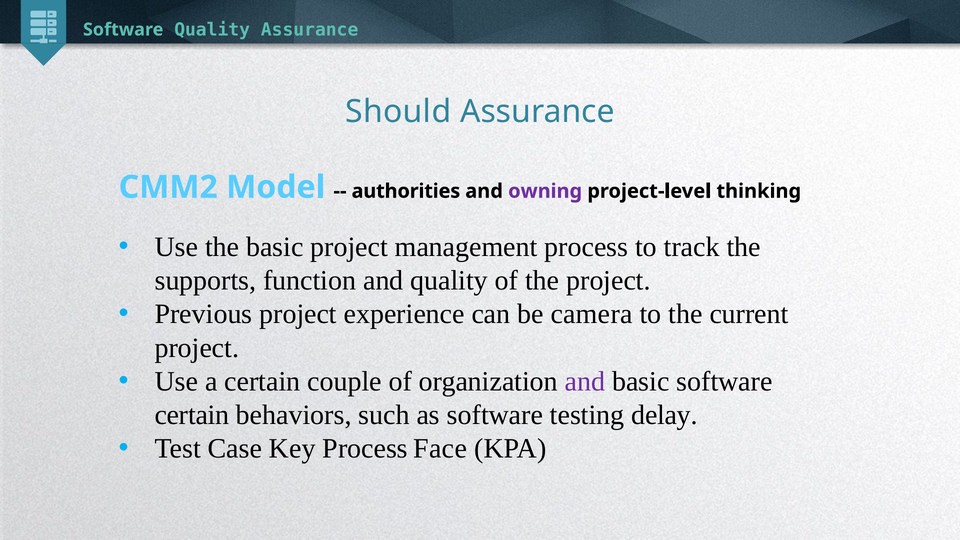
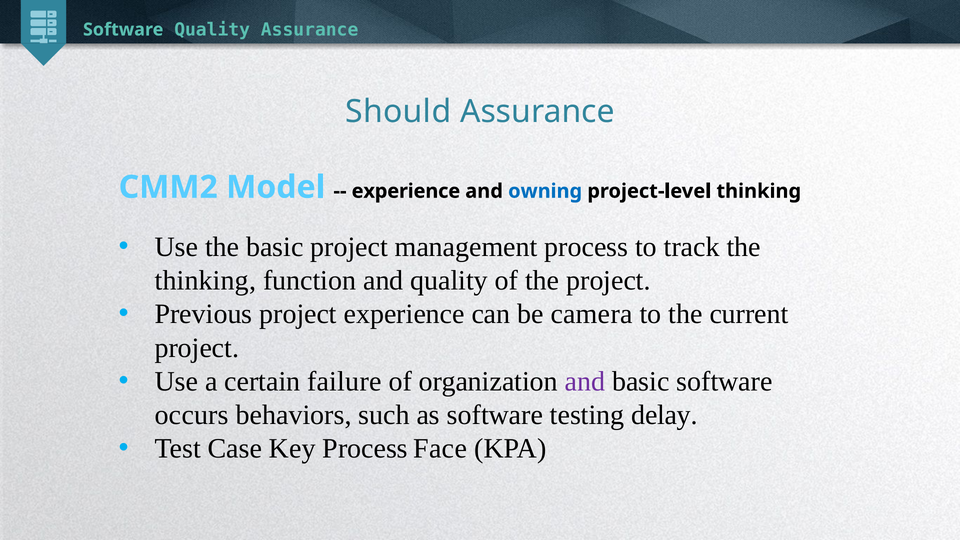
authorities at (406, 191): authorities -> experience
owning colour: purple -> blue
supports at (205, 281): supports -> thinking
couple: couple -> failure
certain at (192, 415): certain -> occurs
